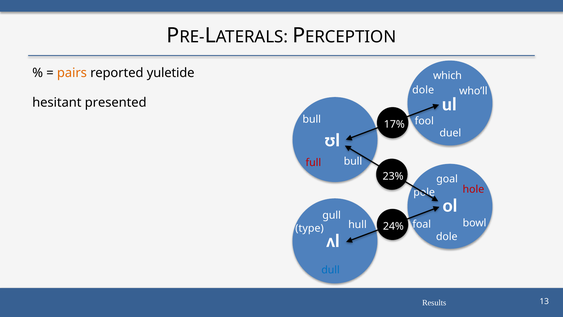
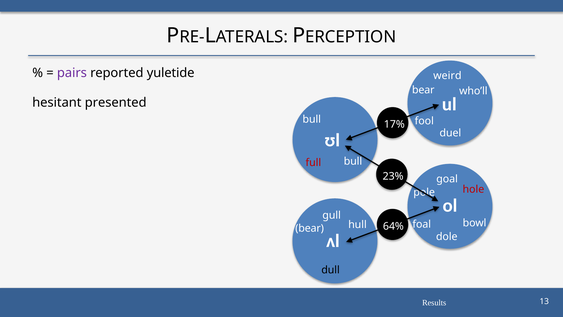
pairs colour: orange -> purple
which: which -> weird
dole at (423, 90): dole -> bear
24%: 24% -> 64%
type at (310, 228): type -> bear
dull colour: blue -> black
